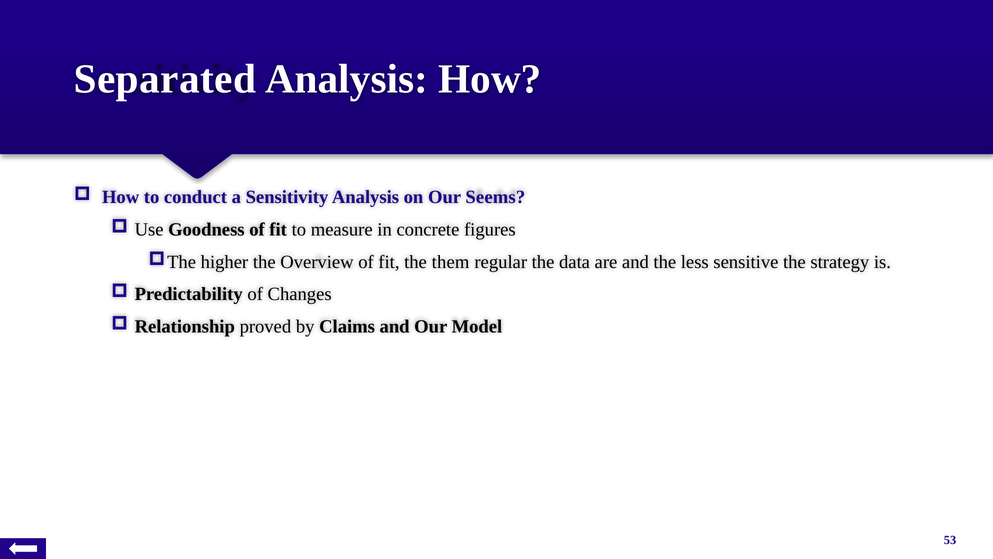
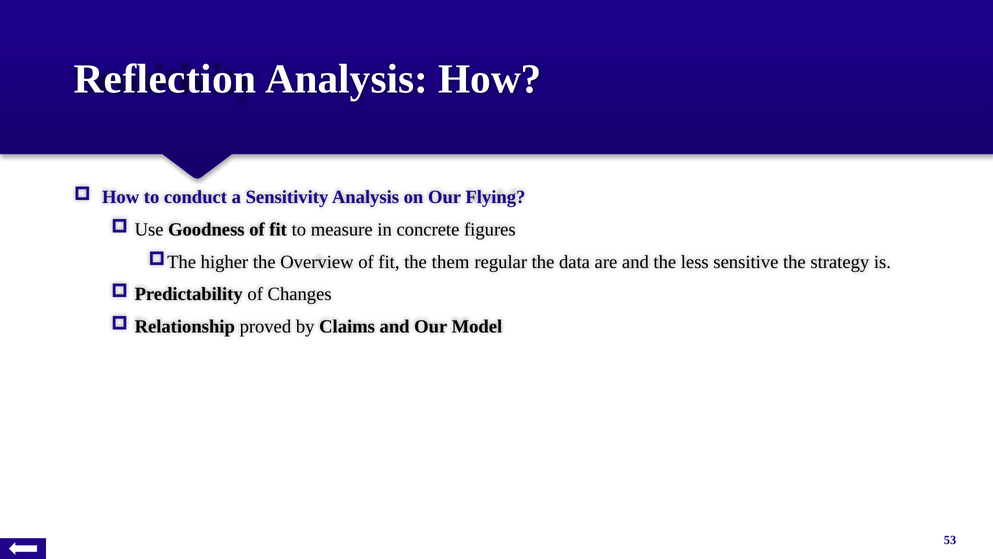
Separated: Separated -> Reflection
Seems: Seems -> Flying
